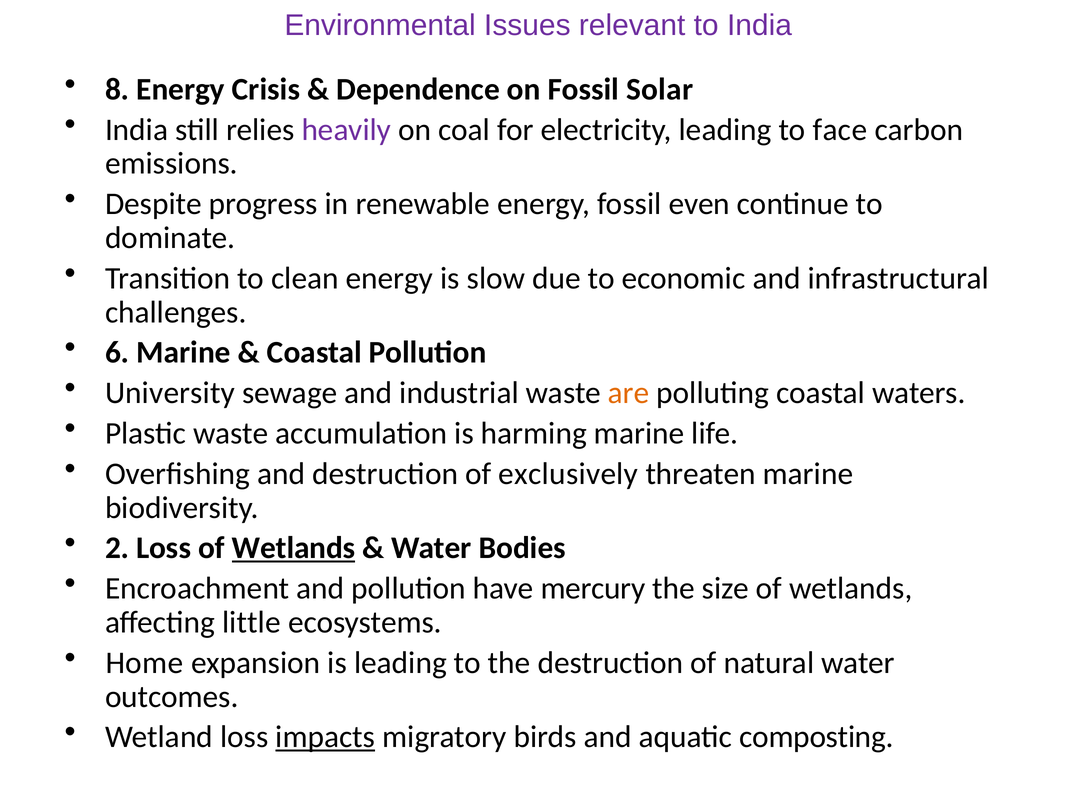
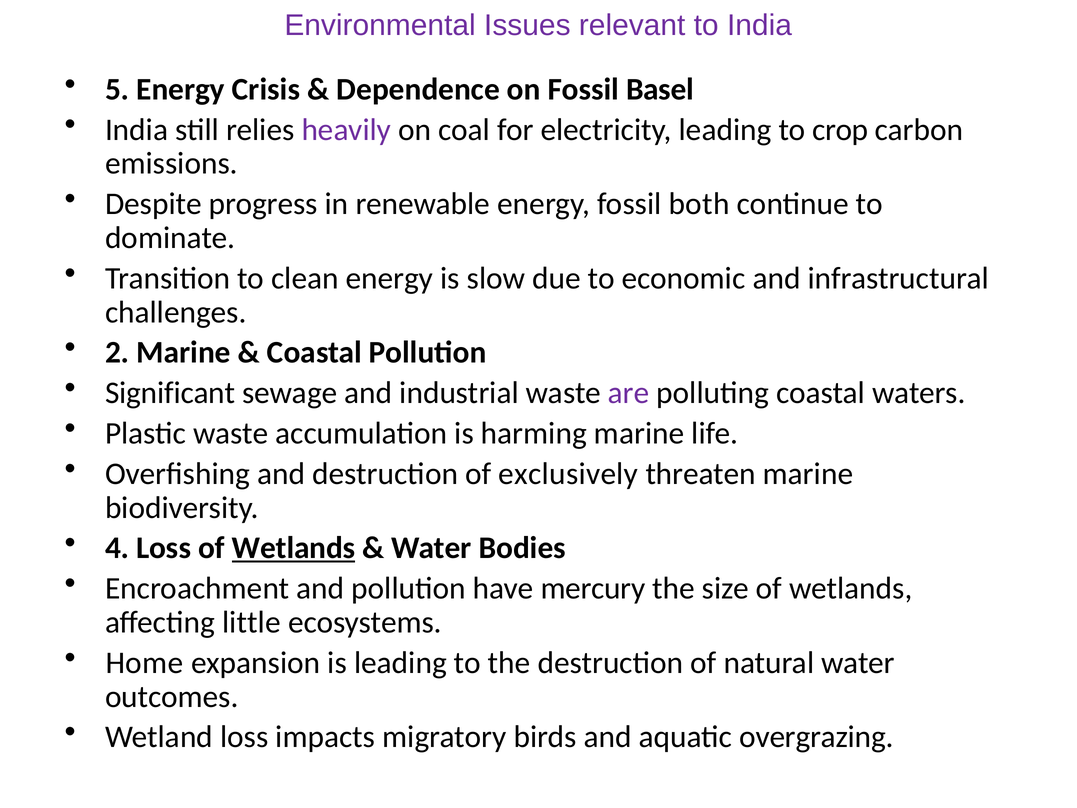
8: 8 -> 5
Solar: Solar -> Basel
face: face -> crop
even: even -> both
6: 6 -> 2
University: University -> Significant
are colour: orange -> purple
2: 2 -> 4
impacts underline: present -> none
composting: composting -> overgrazing
